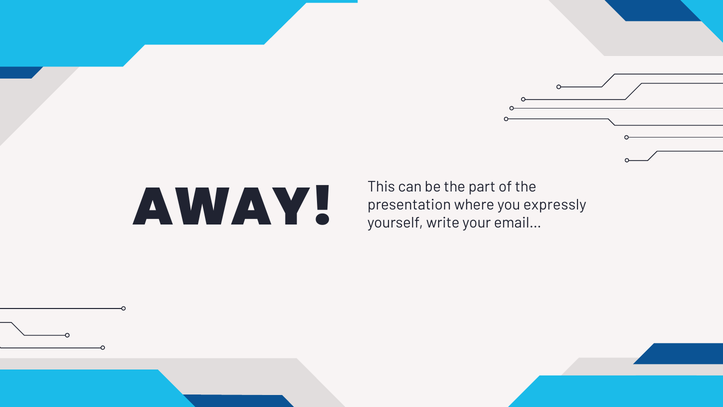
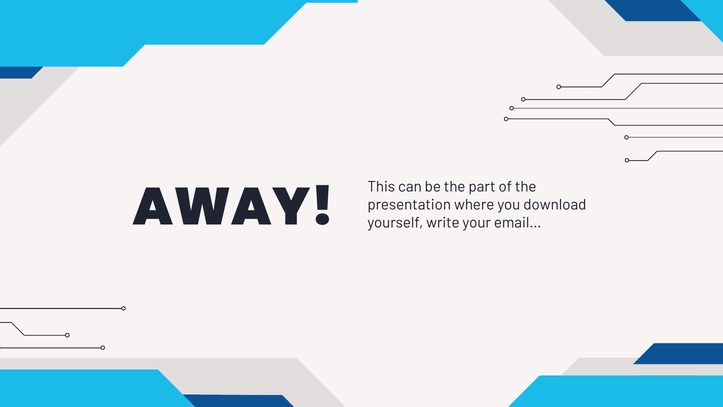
expressly: expressly -> download
